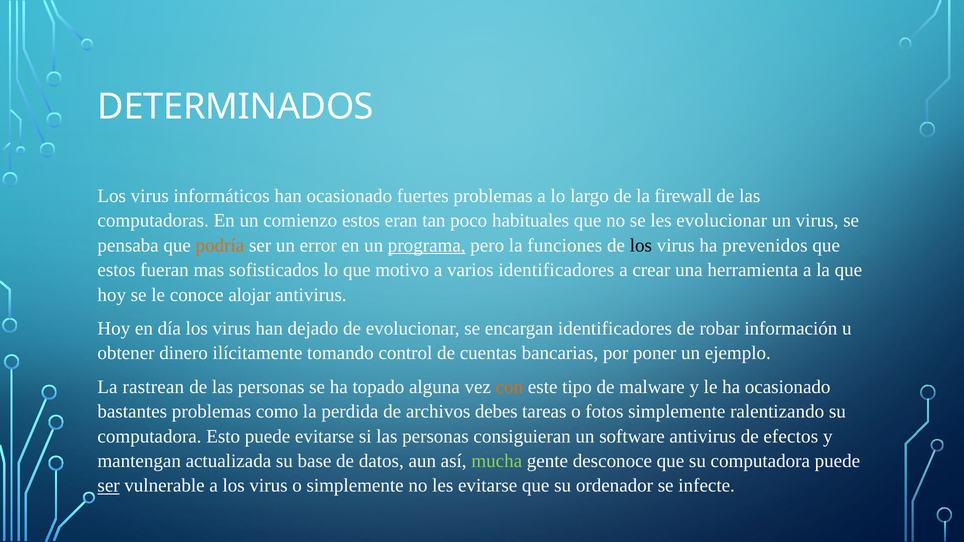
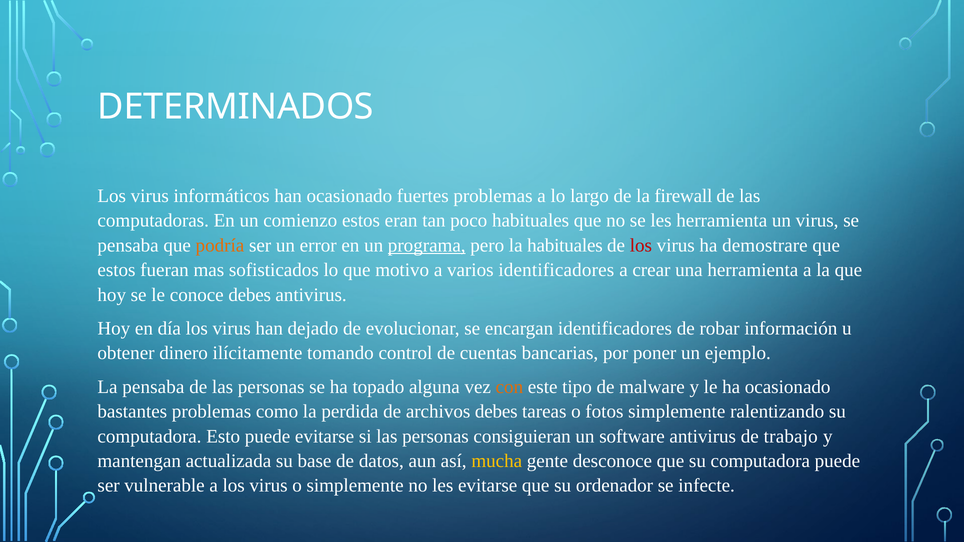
les evolucionar: evolucionar -> herramienta
la funciones: funciones -> habituales
los at (641, 246) colour: black -> red
prevenidos: prevenidos -> demostrare
conoce alojar: alojar -> debes
La rastrean: rastrean -> pensaba
efectos: efectos -> trabajo
mucha colour: light green -> yellow
ser at (109, 486) underline: present -> none
